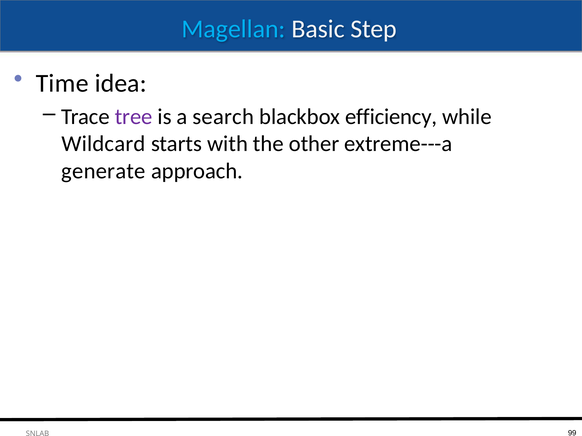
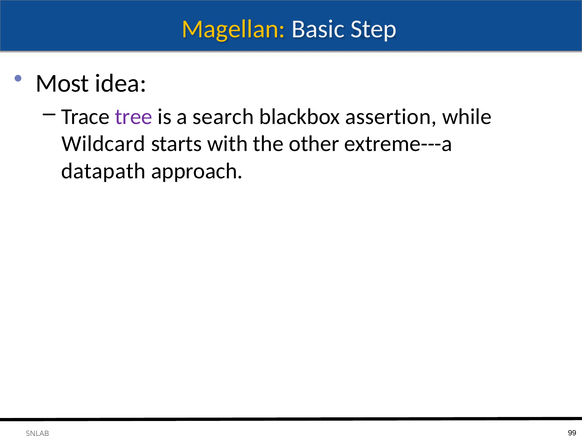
Magellan colour: light blue -> yellow
Time: Time -> Most
efficiency: efficiency -> assertion
generate: generate -> datapath
